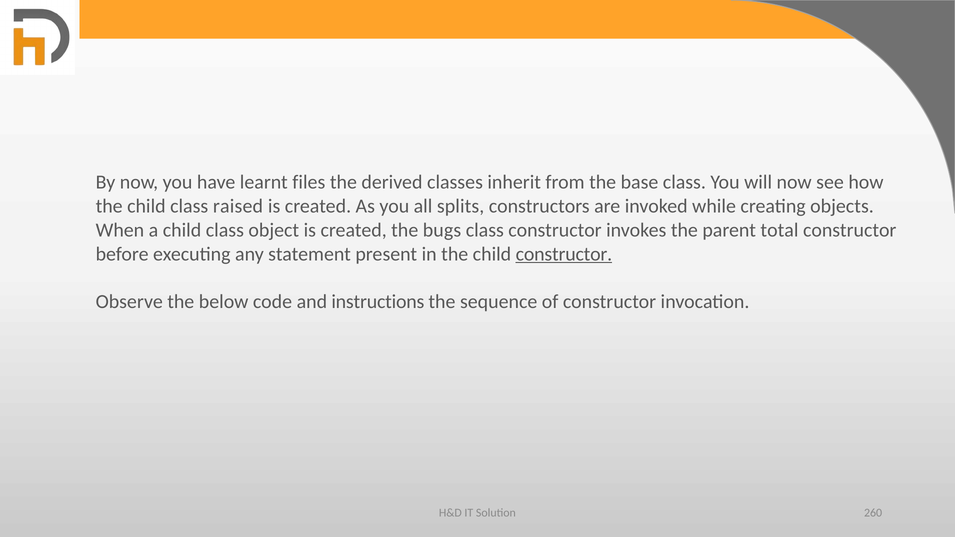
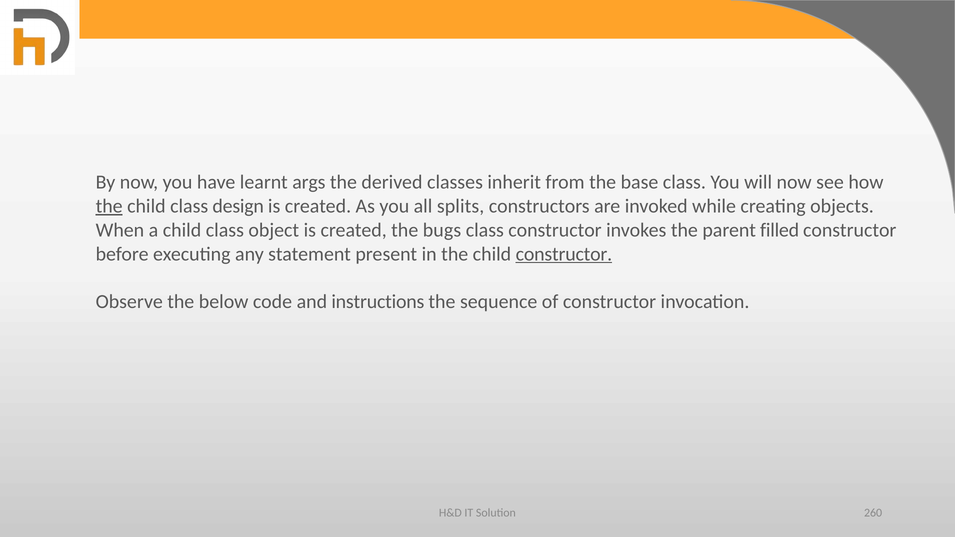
files: files -> args
the at (109, 206) underline: none -> present
raised: raised -> design
total: total -> filled
